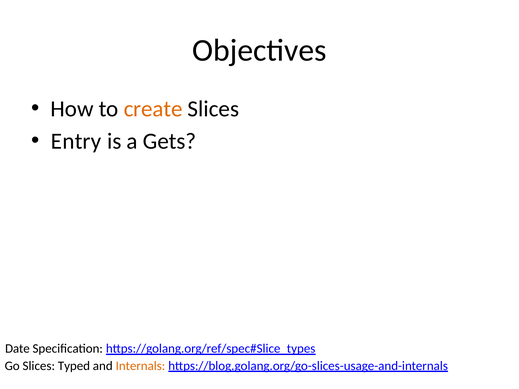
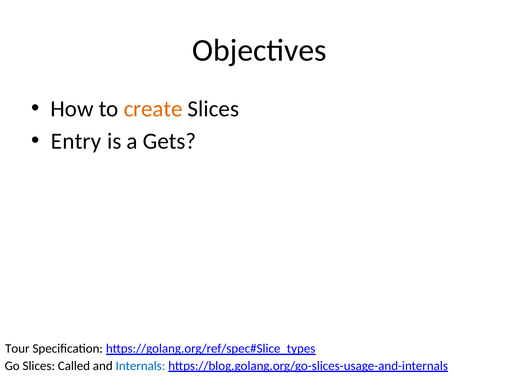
Date: Date -> Tour
Typed: Typed -> Called
Internals colour: orange -> blue
